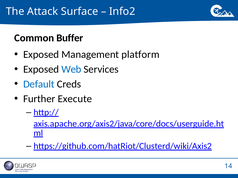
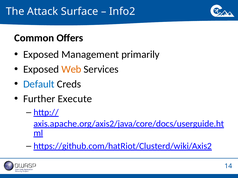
Buffer: Buffer -> Offers
platform: platform -> primarily
Web colour: blue -> orange
